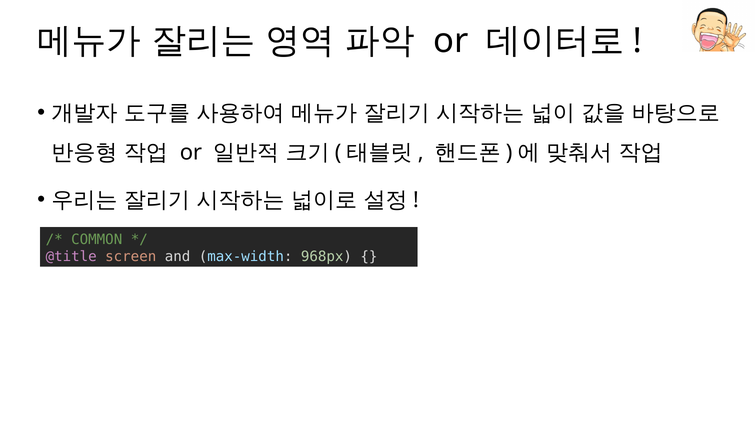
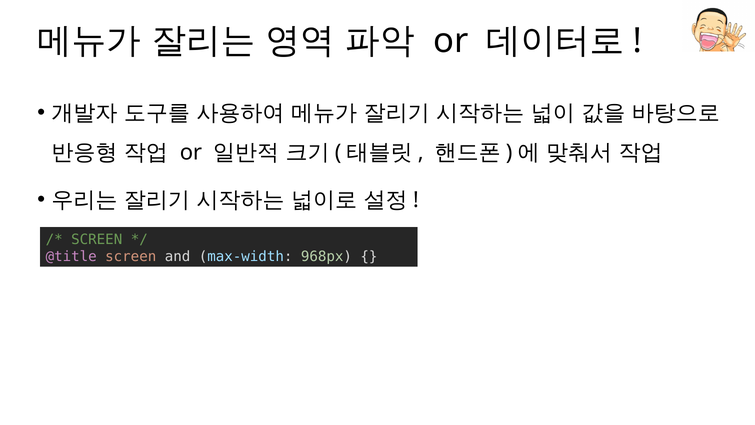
COMMON at (97, 239): COMMON -> SCREEN
